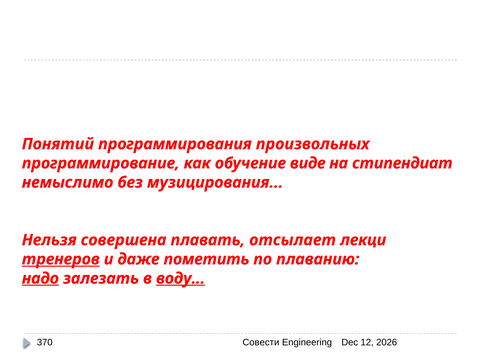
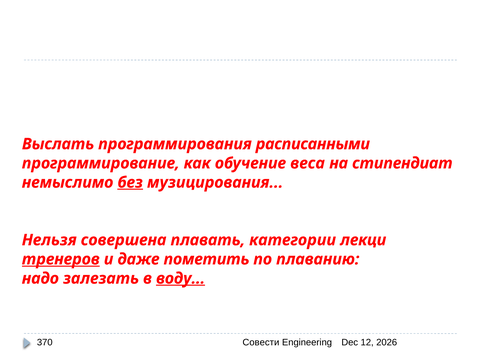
Понятий: Понятий -> Выслать
произвольных: произвольных -> расписанными
виде: виде -> веса
без underline: none -> present
отсылает: отсылает -> категории
надо underline: present -> none
